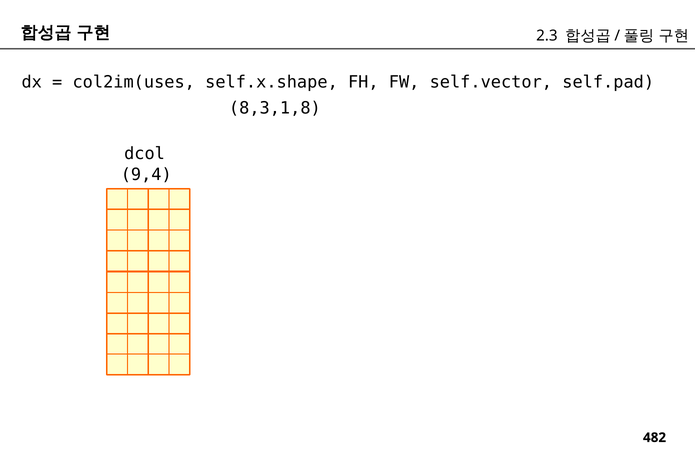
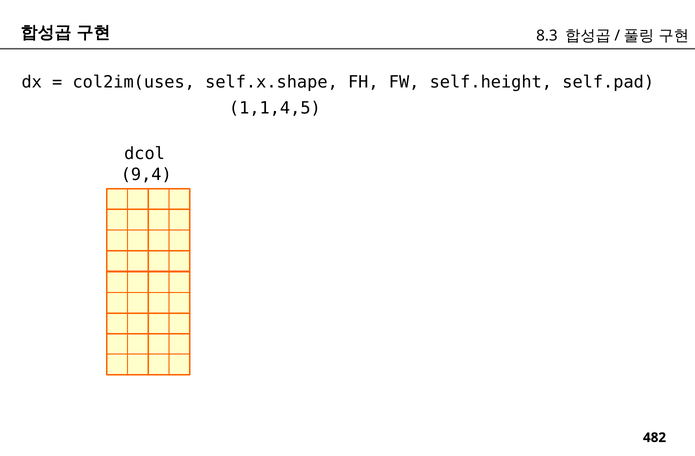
2.3: 2.3 -> 8.3
self.vector: self.vector -> self.height
8,3,1,8: 8,3,1,8 -> 1,1,4,5
